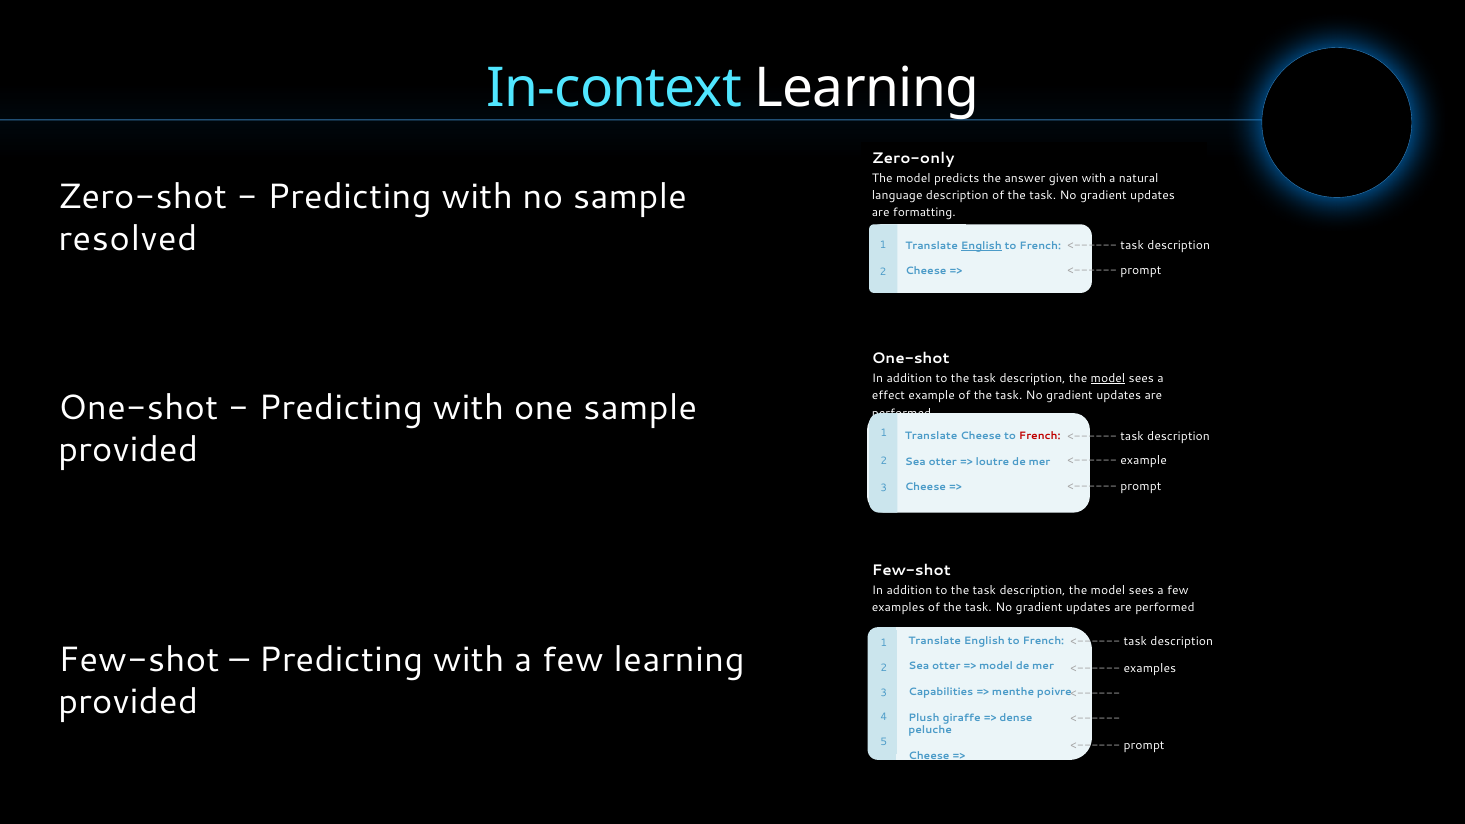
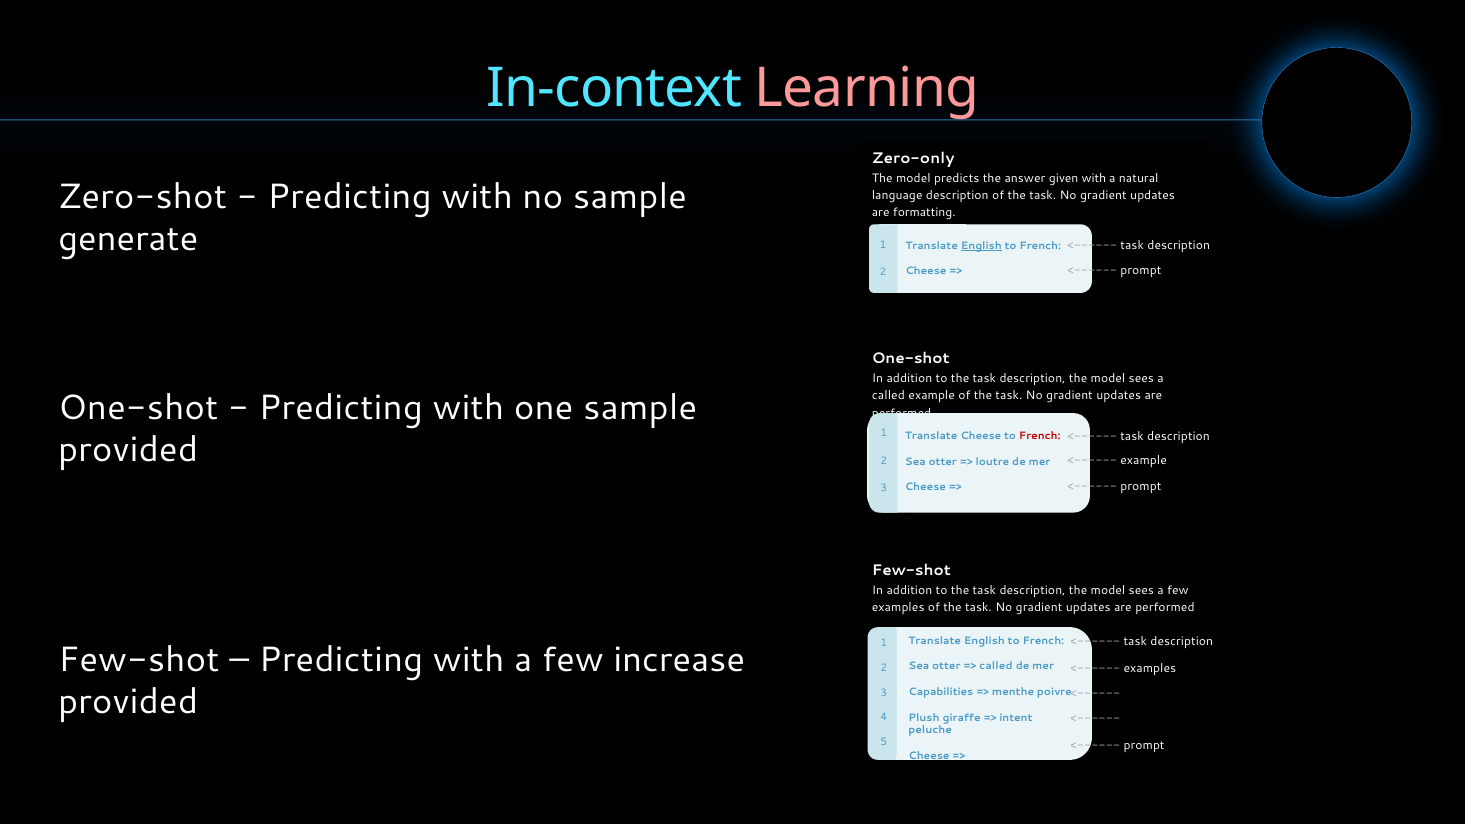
Learning at (867, 89) colour: white -> pink
resolved: resolved -> generate
model at (1108, 378) underline: present -> none
effect at (888, 396): effect -> called
few learning: learning -> increase
model at (996, 666): model -> called
dense: dense -> intent
